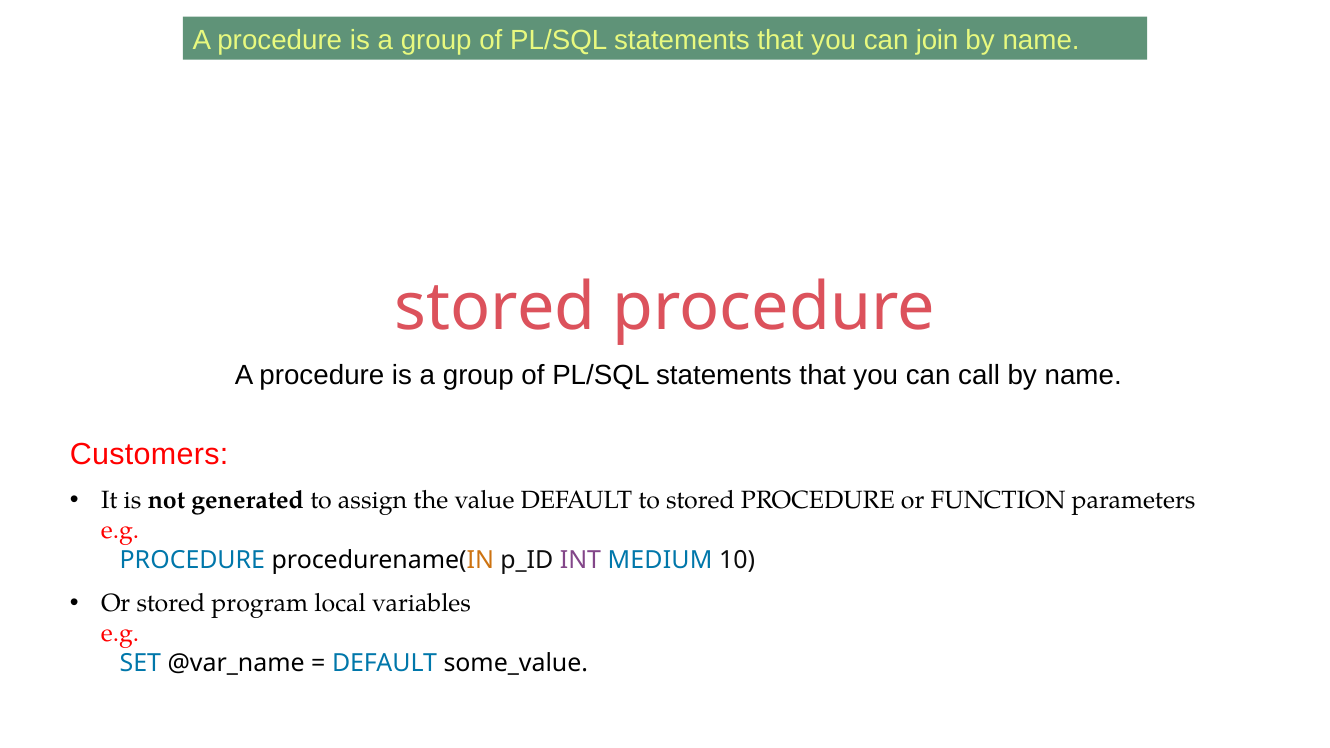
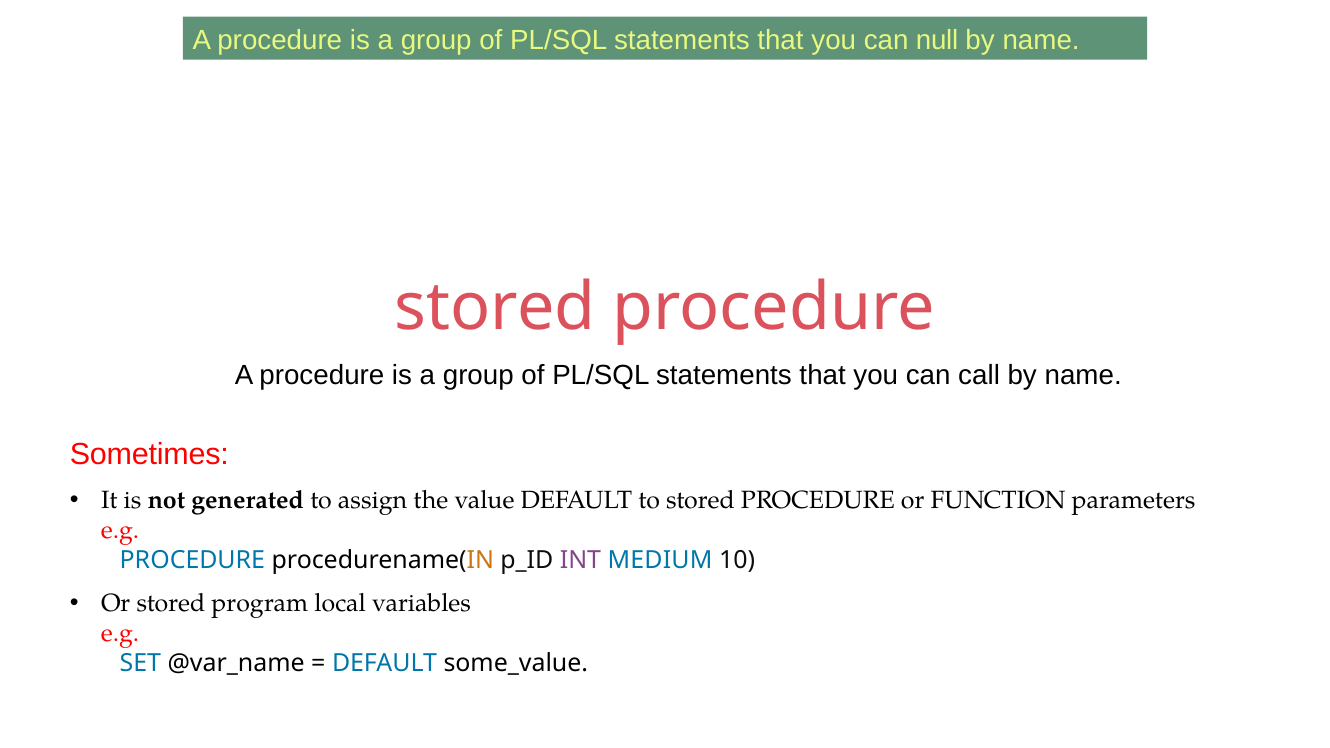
join: join -> null
Customers: Customers -> Sometimes
